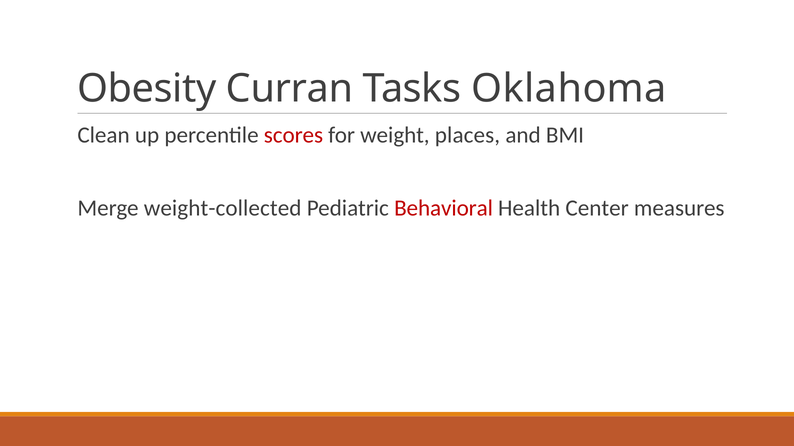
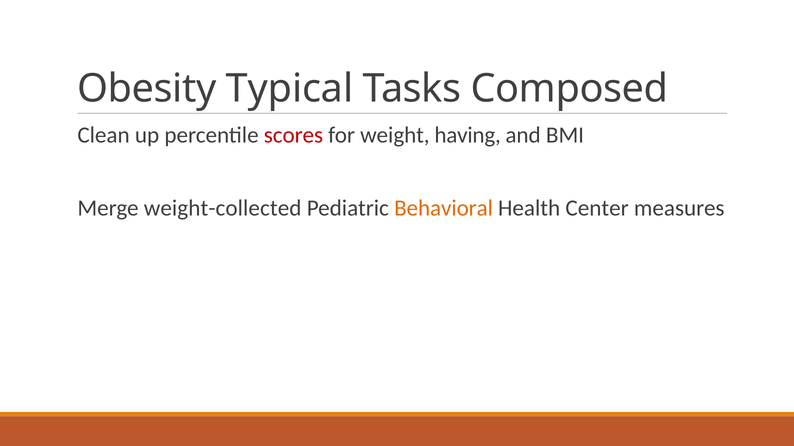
Curran: Curran -> Typical
Oklahoma: Oklahoma -> Composed
places: places -> having
Behavioral colour: red -> orange
